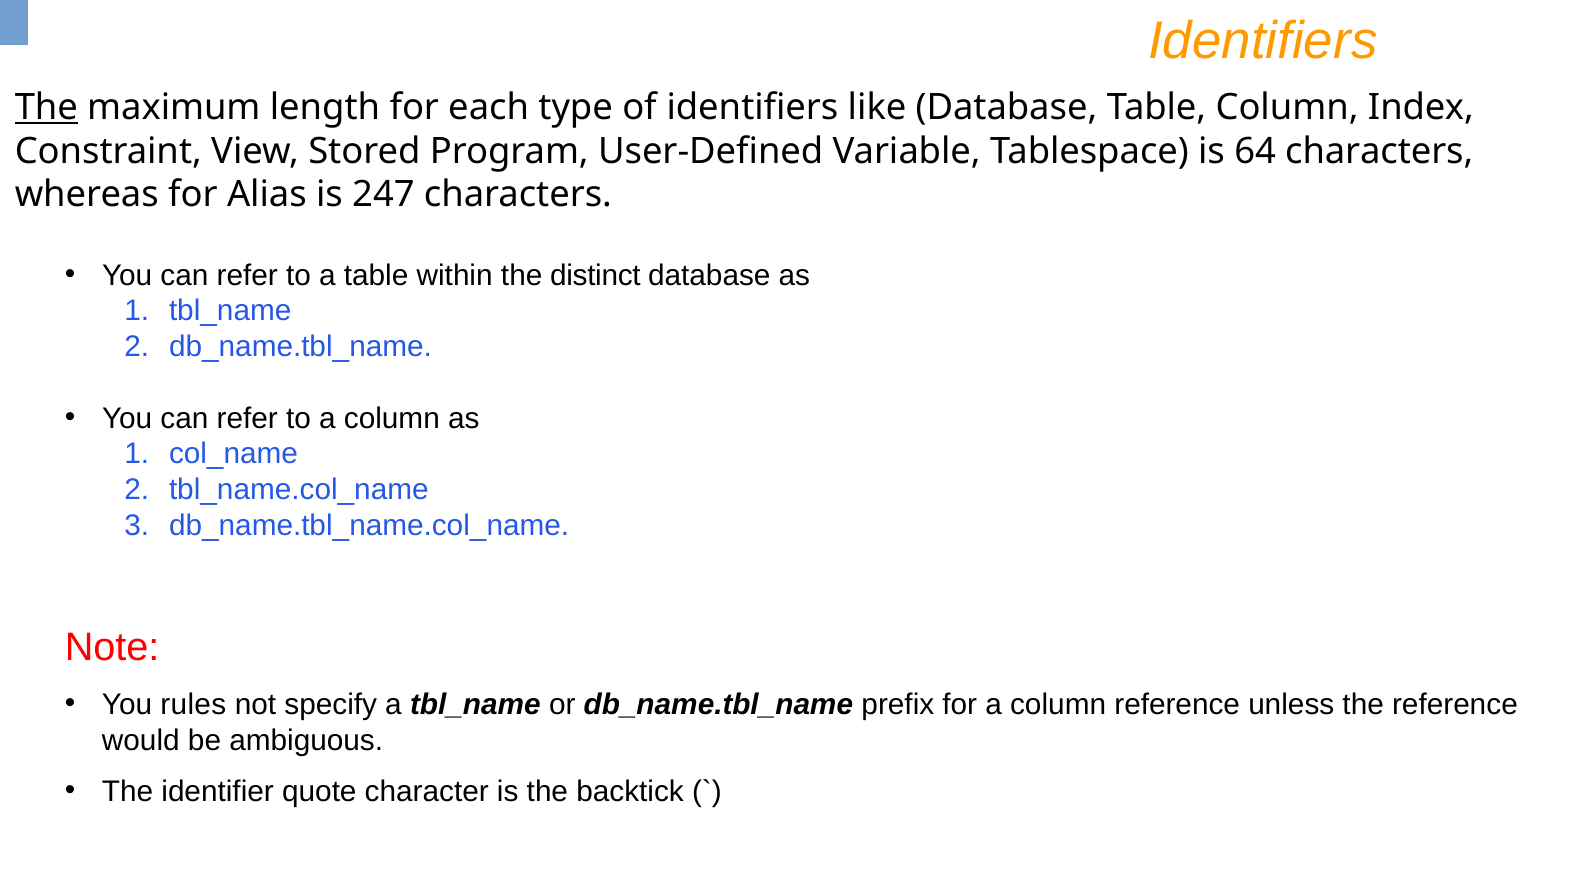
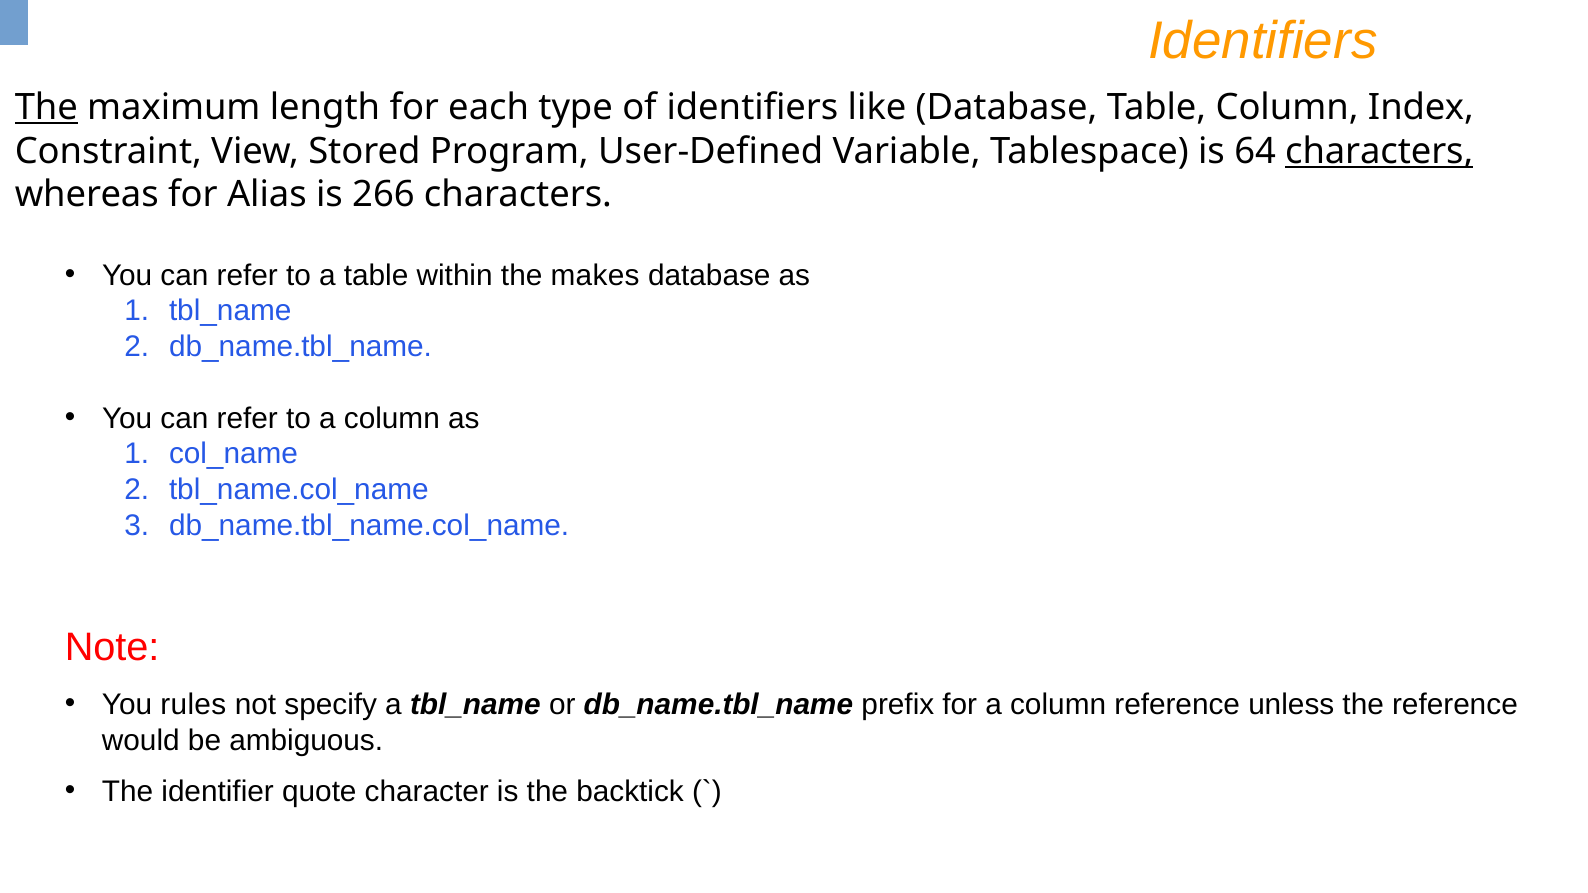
characters at (1379, 151) underline: none -> present
247: 247 -> 266
distinct: distinct -> makes
